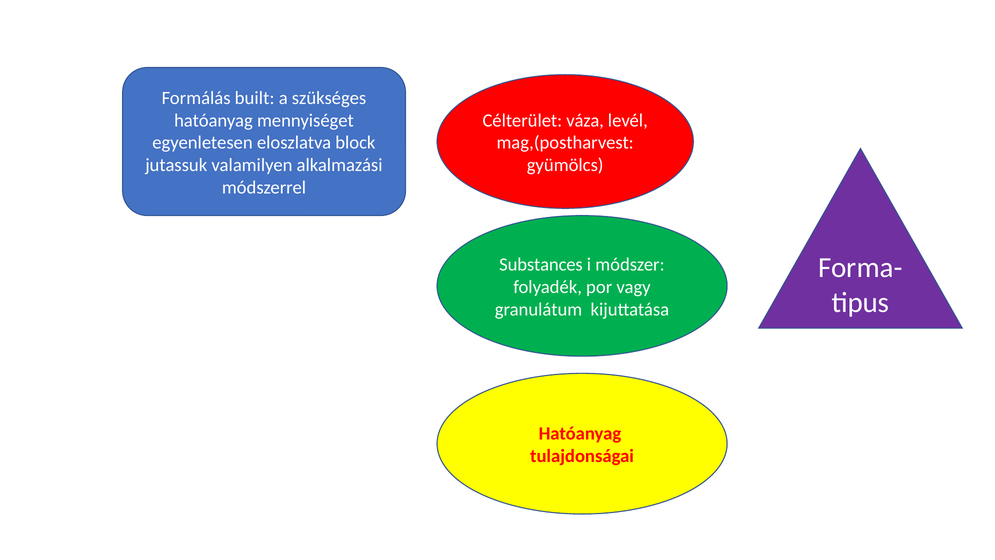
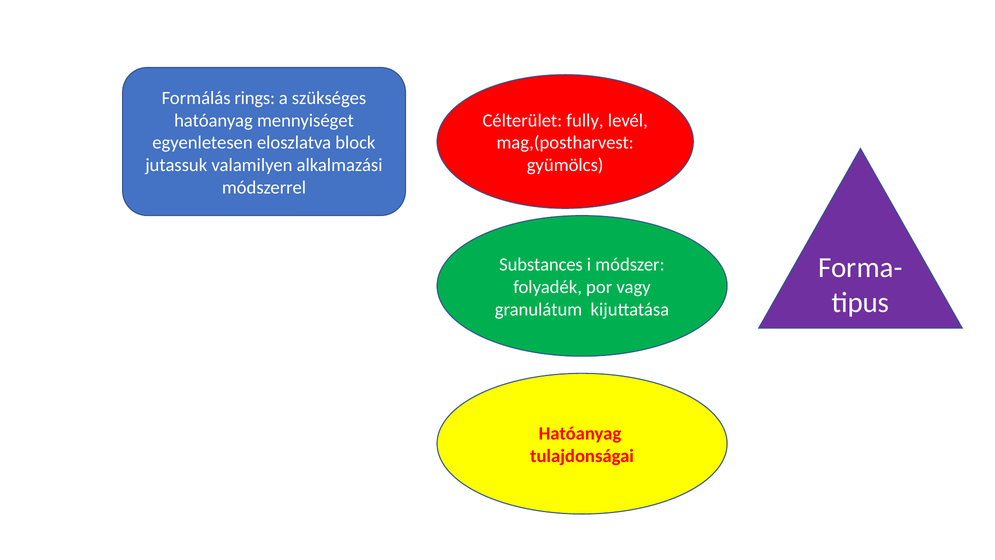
built: built -> rings
váza: váza -> fully
